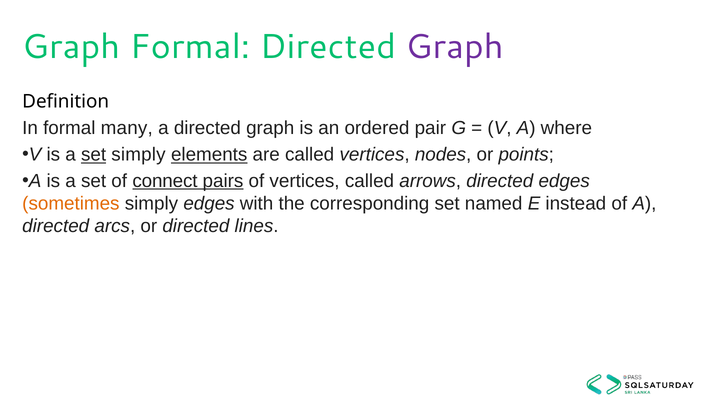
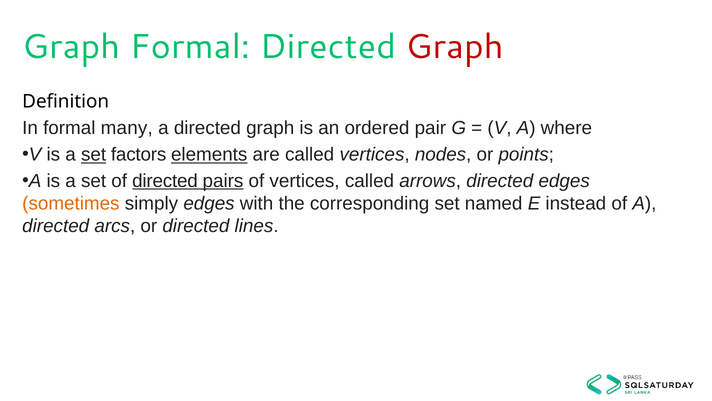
Graph at (455, 47) colour: purple -> red
set simply: simply -> factors
of connect: connect -> directed
